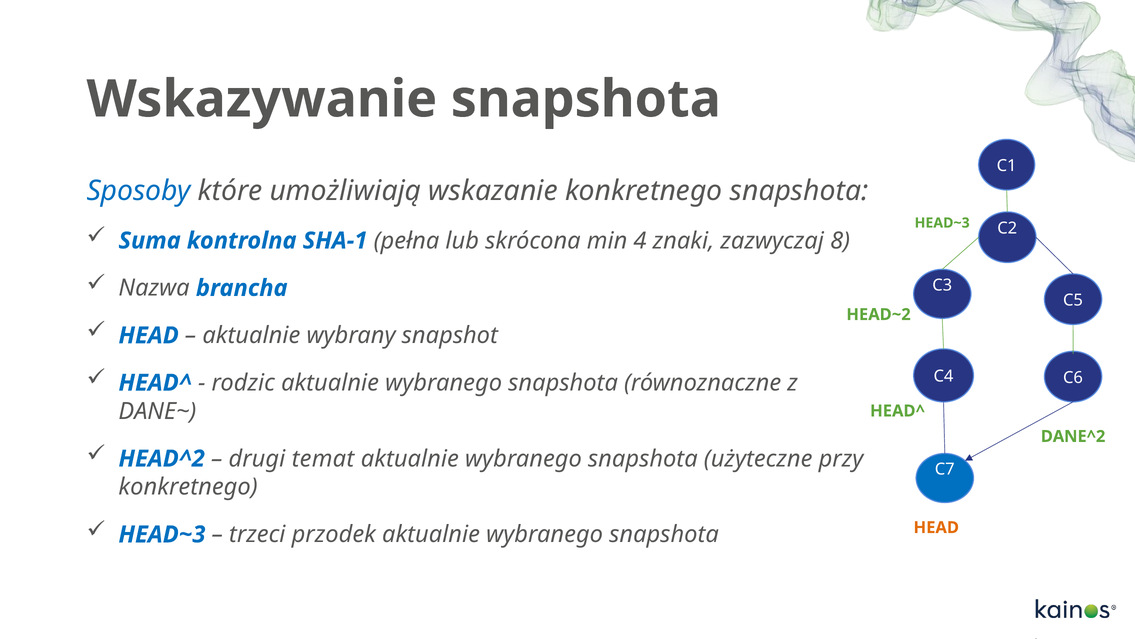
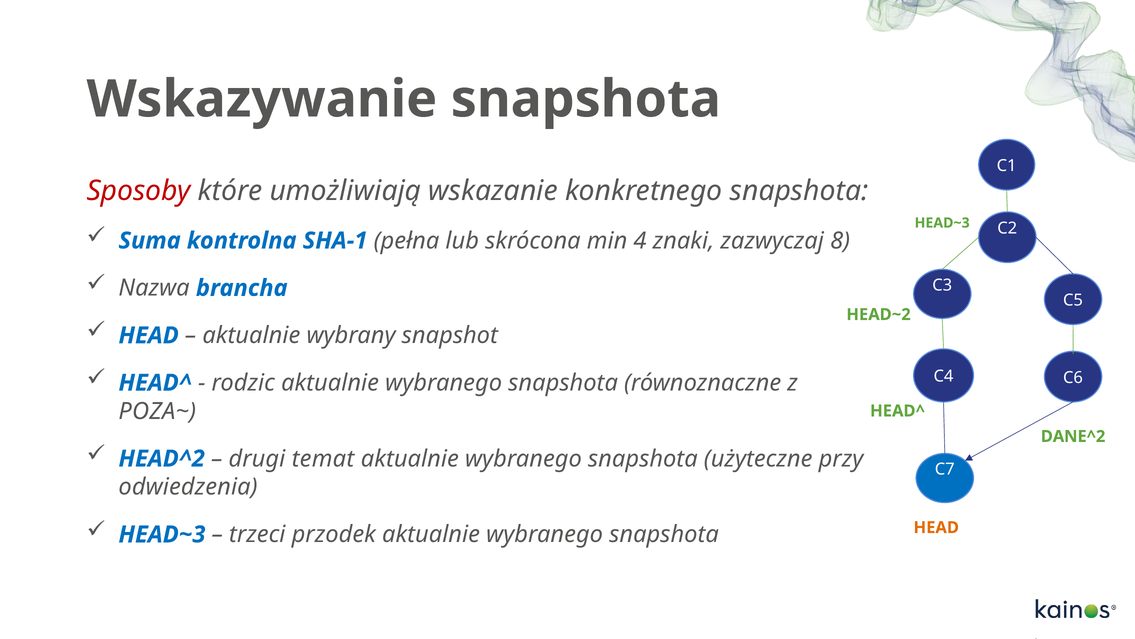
Sposoby colour: blue -> red
DANE~: DANE~ -> POZA~
konkretnego at (188, 487): konkretnego -> odwiedzenia
